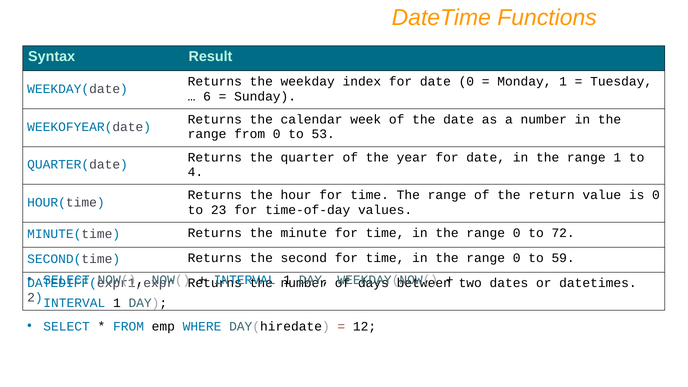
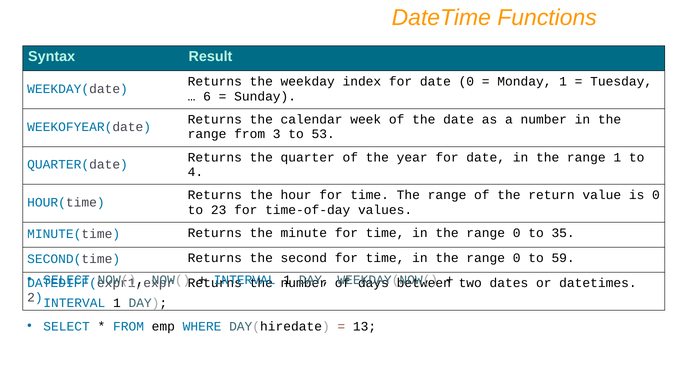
from 0: 0 -> 3
72: 72 -> 35
12: 12 -> 13
